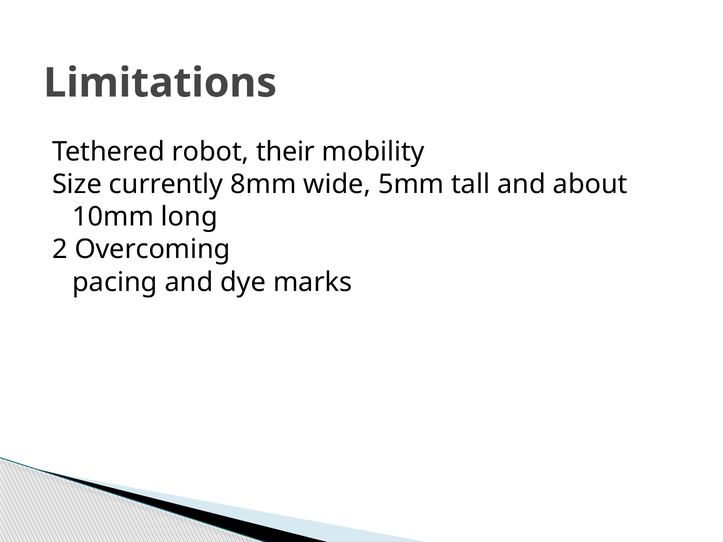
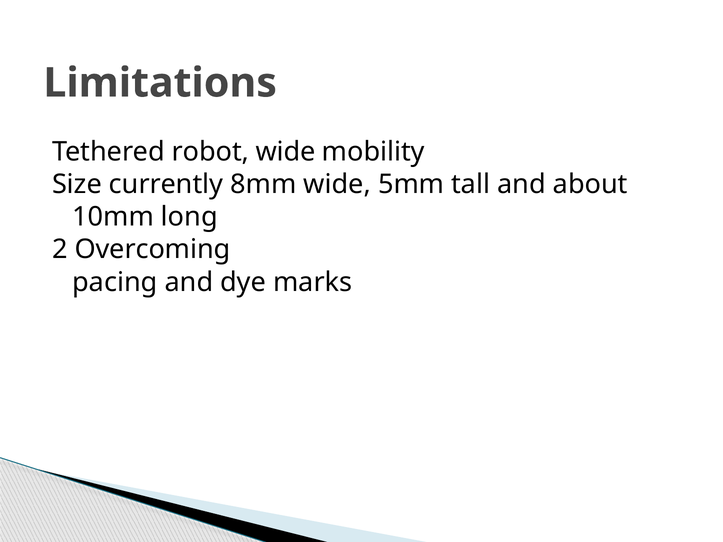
robot their: their -> wide
